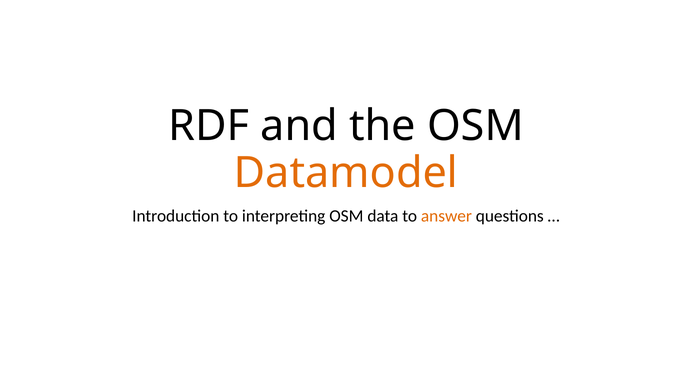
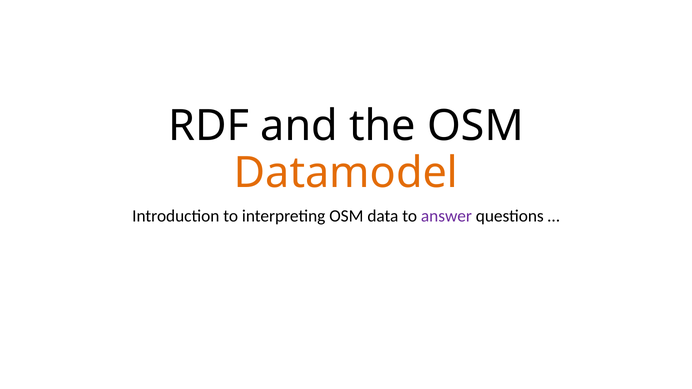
answer colour: orange -> purple
